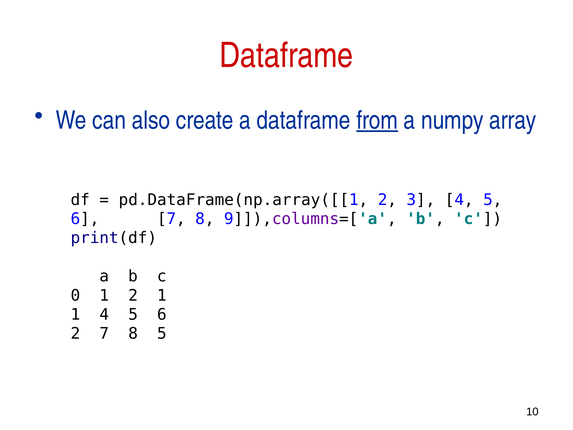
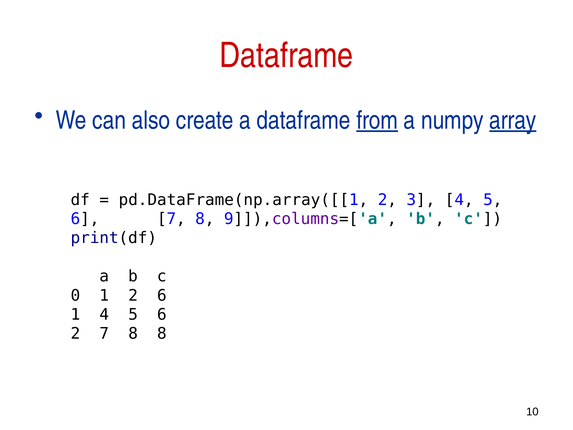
array underline: none -> present
2 1: 1 -> 6
8 5: 5 -> 8
